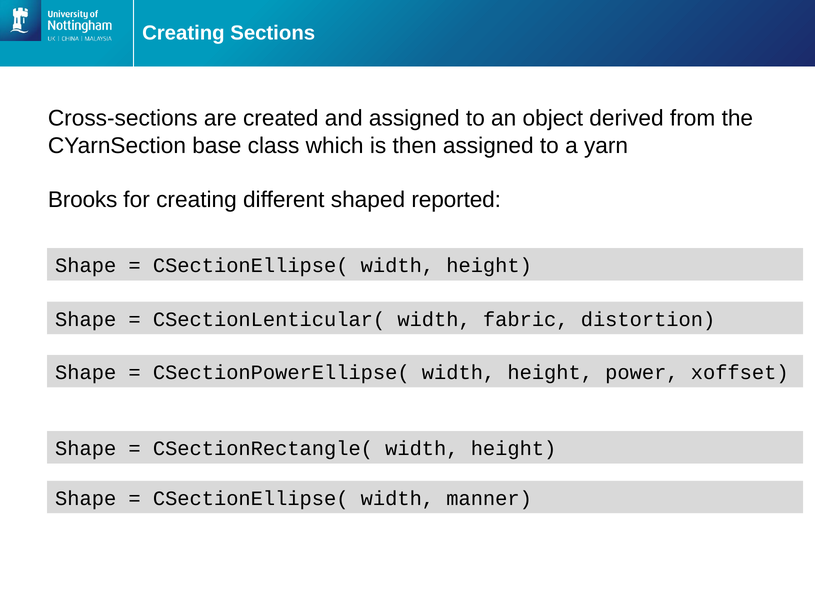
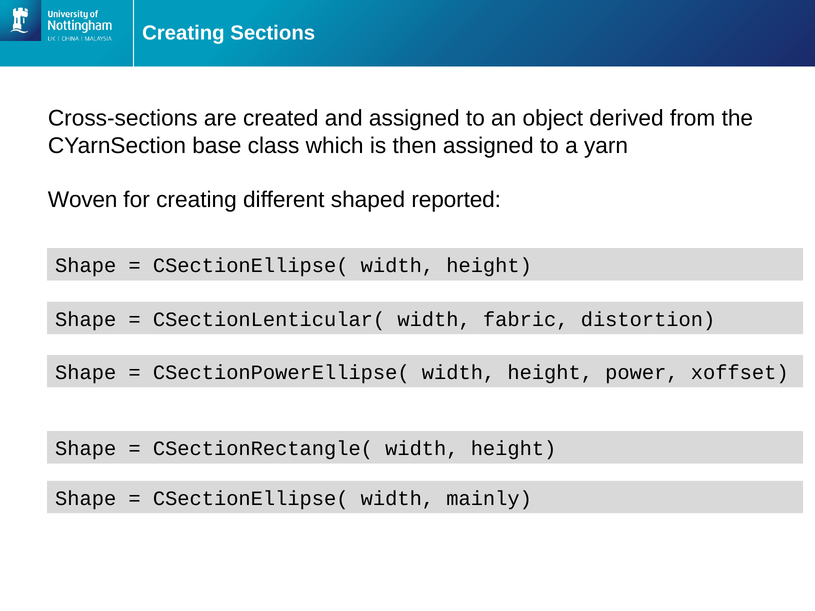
Brooks: Brooks -> Woven
manner: manner -> mainly
